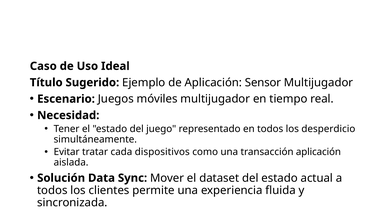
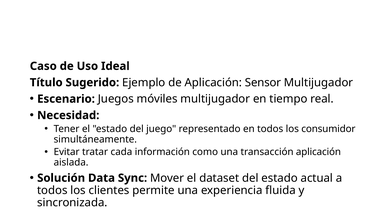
desperdicio: desperdicio -> consumidor
dispositivos: dispositivos -> información
